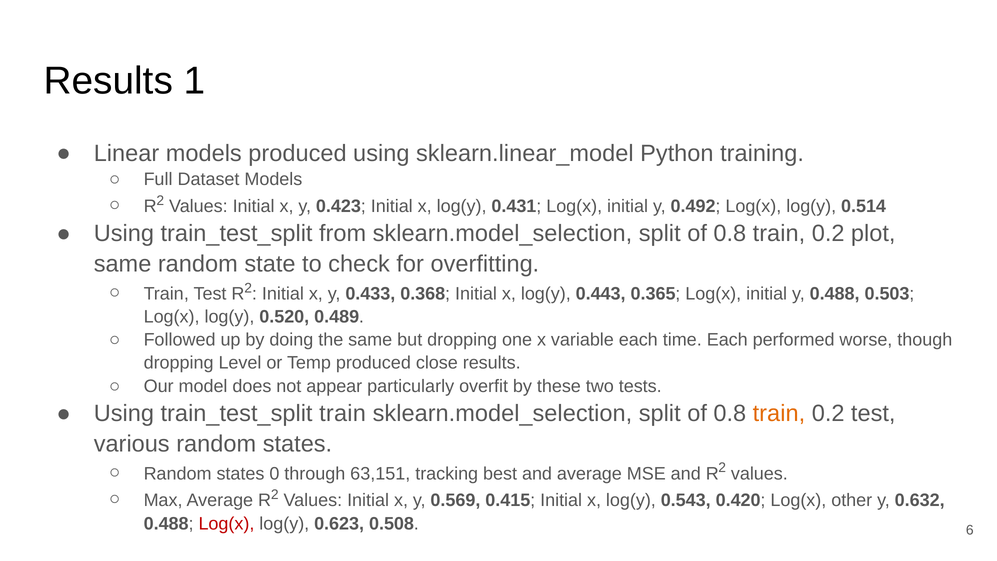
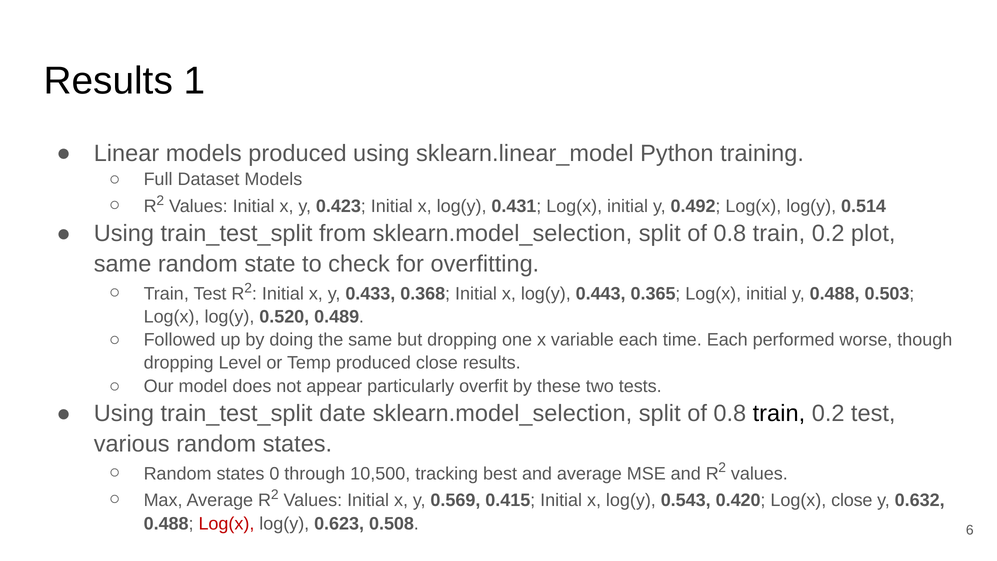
train_test_split train: train -> date
train at (779, 413) colour: orange -> black
63,151: 63,151 -> 10,500
Log(x other: other -> close
